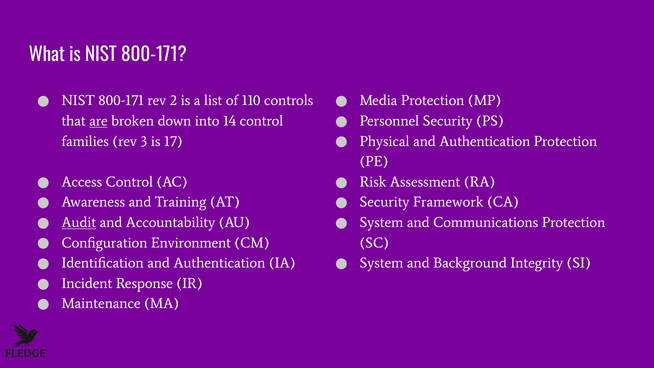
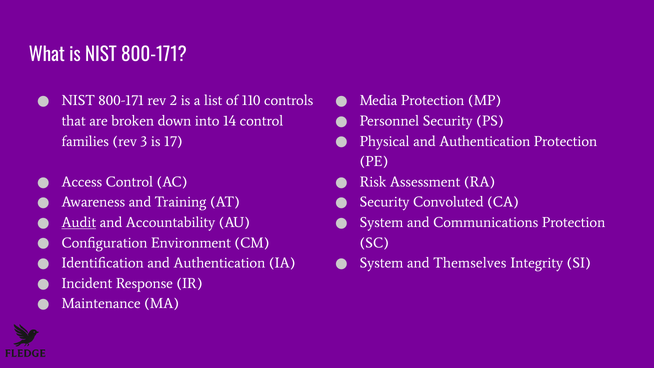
are underline: present -> none
Framework: Framework -> Convoluted
Background: Background -> Themselves
